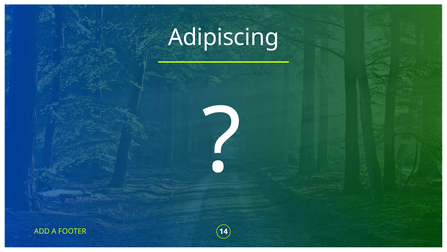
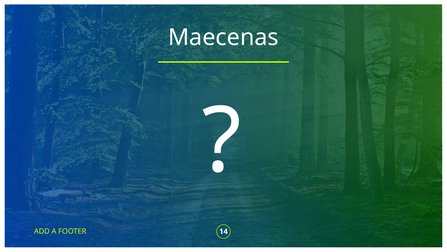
Adipiscing: Adipiscing -> Maecenas
